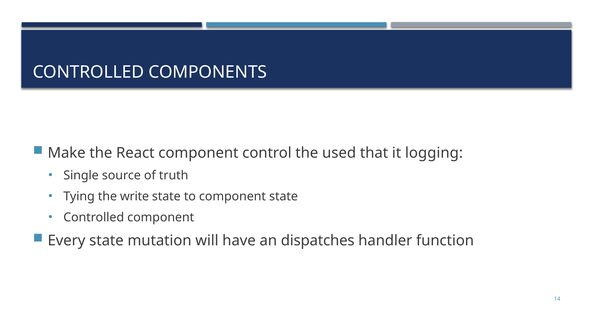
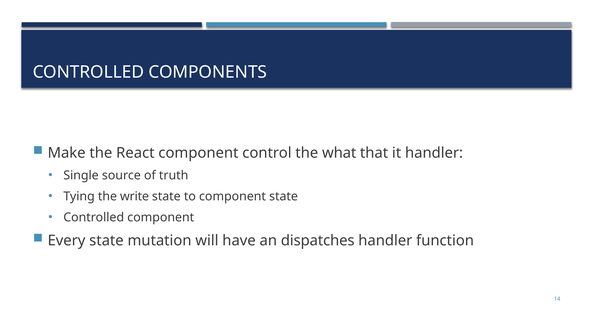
used: used -> what
it logging: logging -> handler
